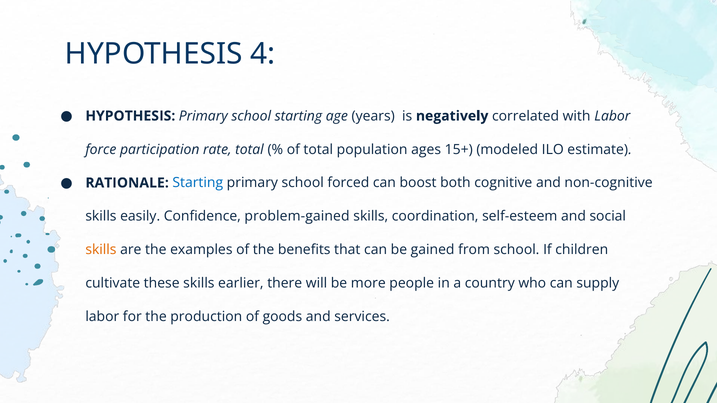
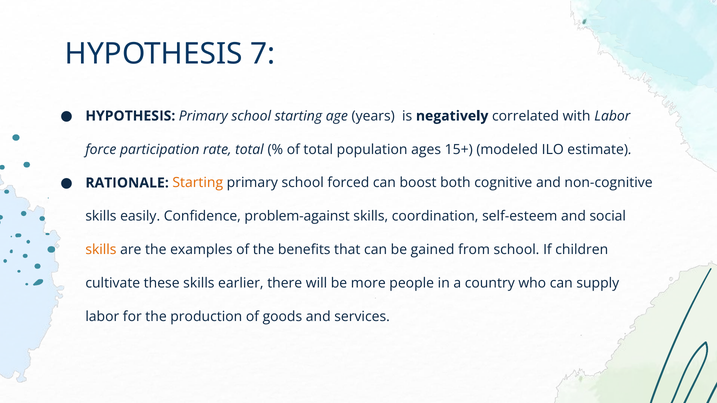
4: 4 -> 7
Starting at (198, 183) colour: blue -> orange
problem-gained: problem-gained -> problem-against
